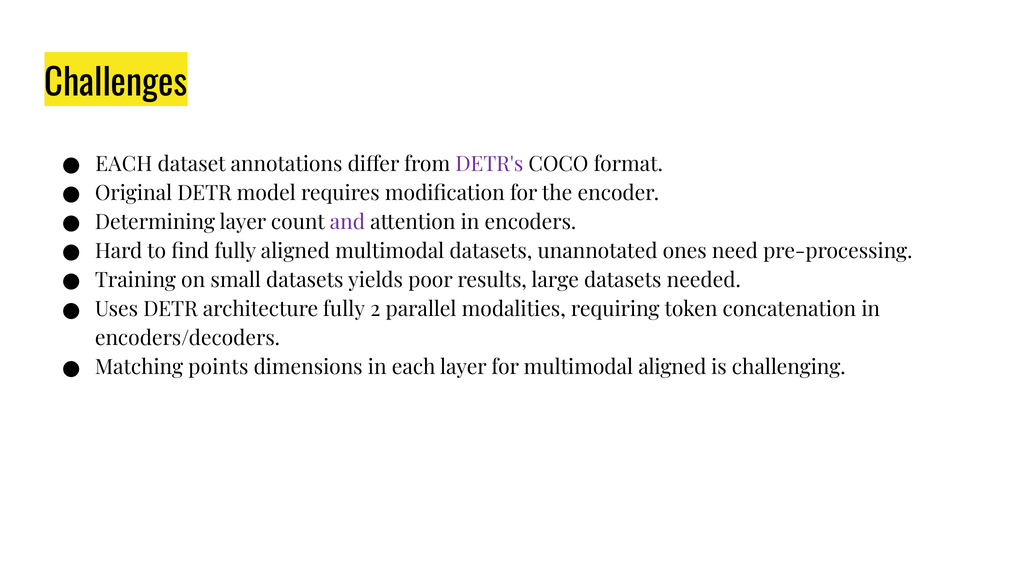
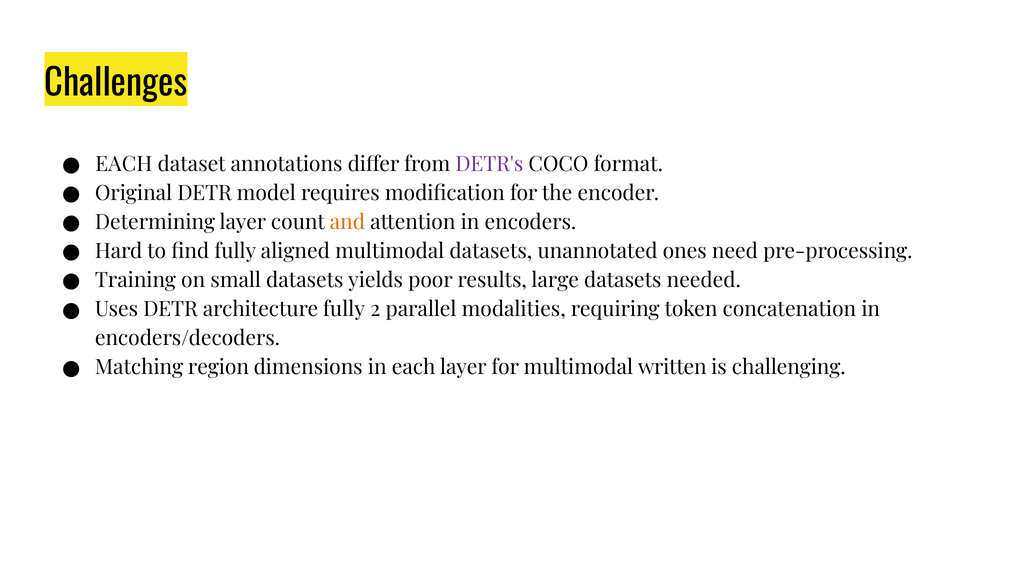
and colour: purple -> orange
points: points -> region
multimodal aligned: aligned -> written
